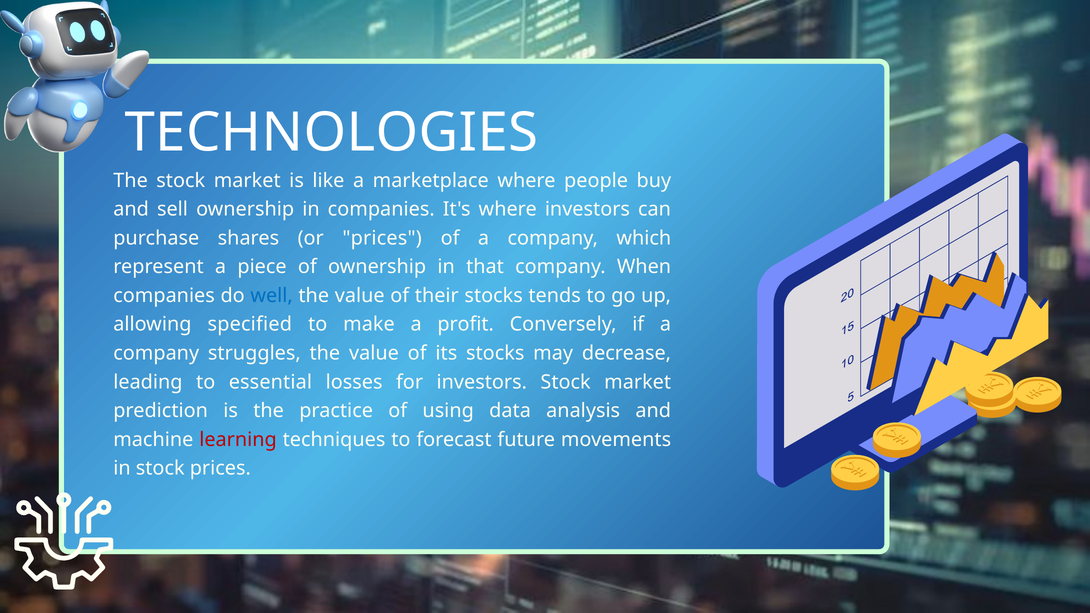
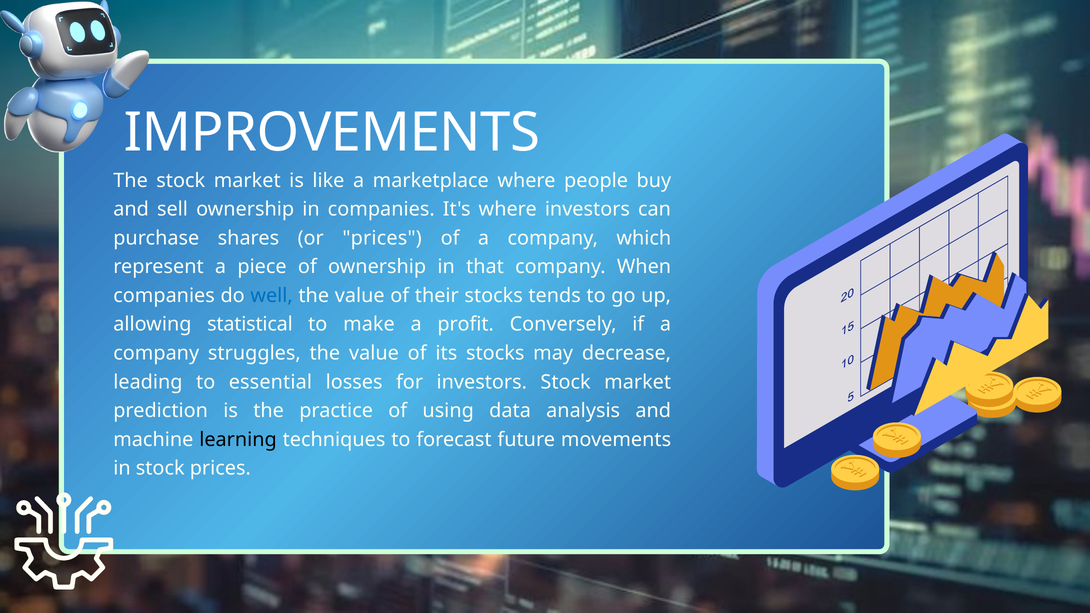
TECHNOLOGIES: TECHNOLOGIES -> IMPROVEMENTS
specified: specified -> statistical
learning colour: red -> black
